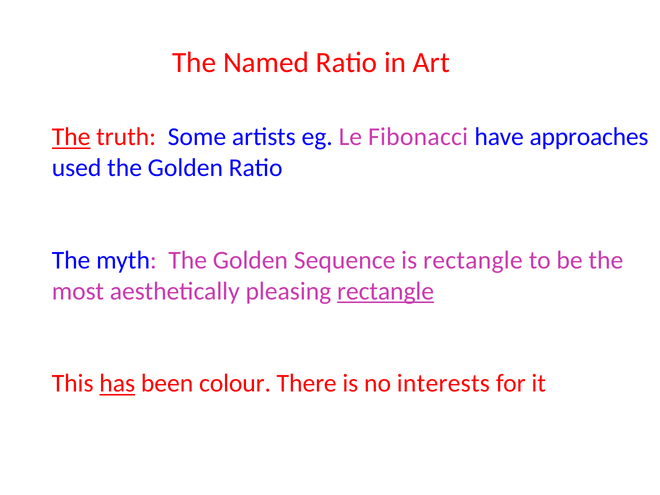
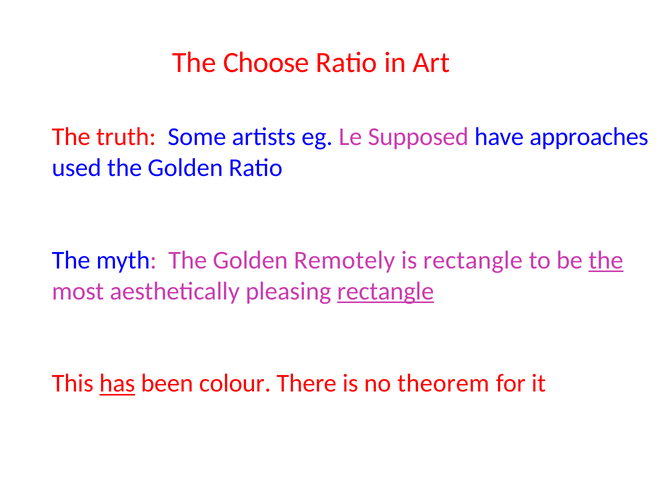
Named: Named -> Choose
The at (71, 137) underline: present -> none
Fibonacci: Fibonacci -> Supposed
Sequence: Sequence -> Remotely
the at (606, 260) underline: none -> present
interests: interests -> theorem
